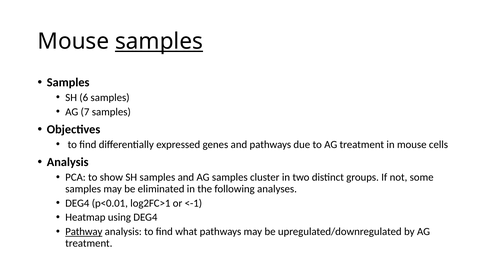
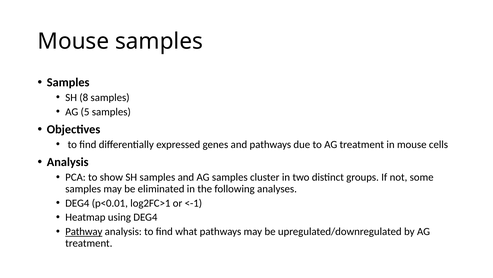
samples at (159, 41) underline: present -> none
6: 6 -> 8
7: 7 -> 5
